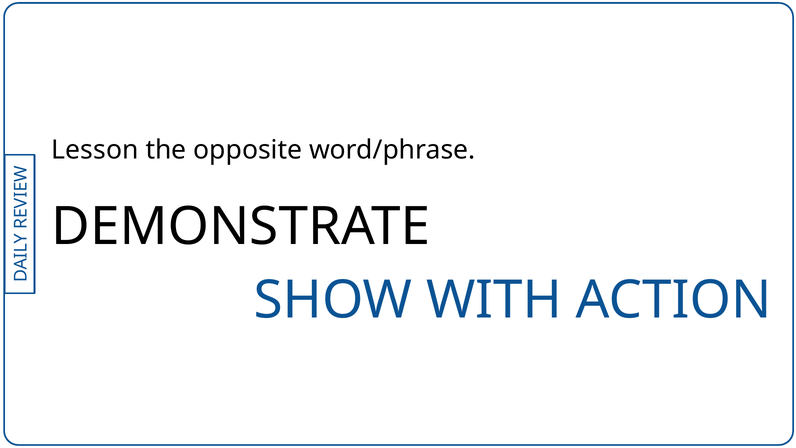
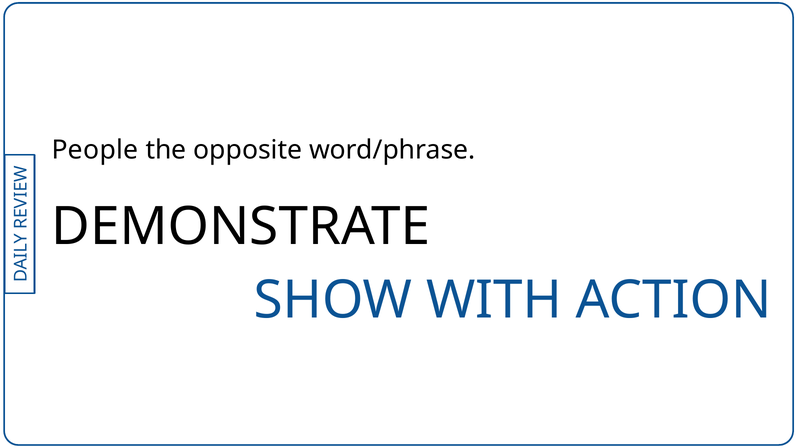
Lesson: Lesson -> People
